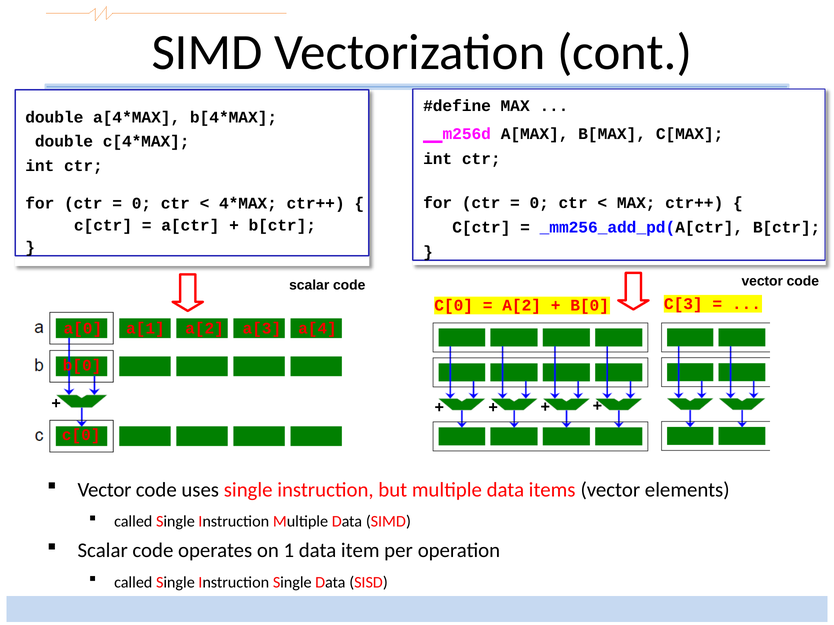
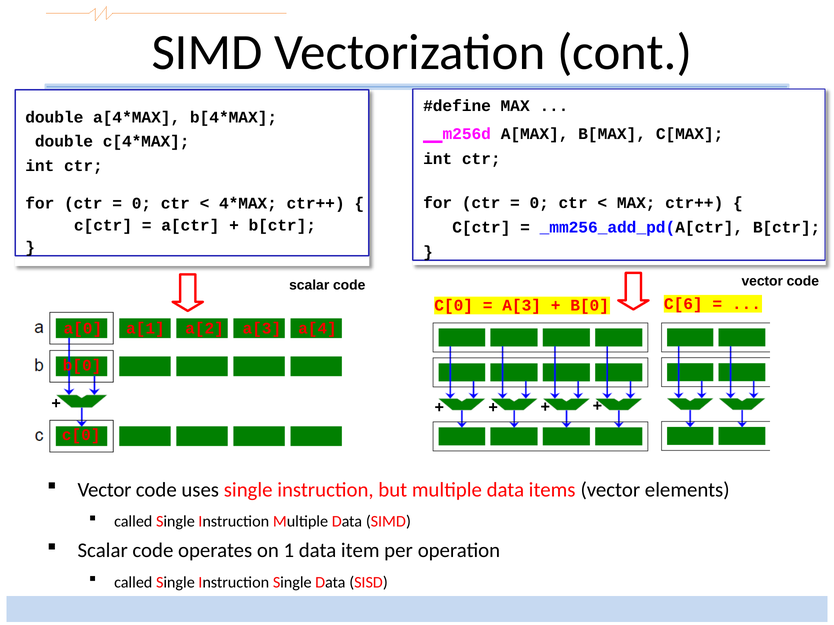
A[2 at (522, 306): A[2 -> A[3
C[3: C[3 -> C[6
